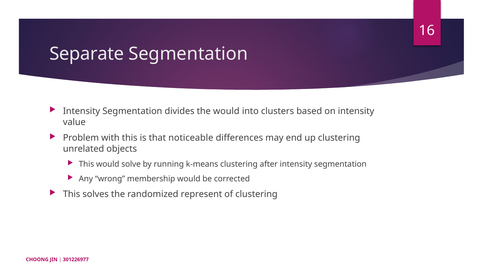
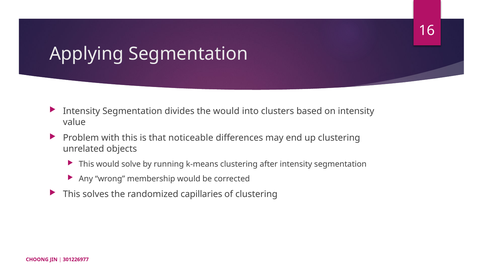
Separate: Separate -> Applying
represent: represent -> capillaries
